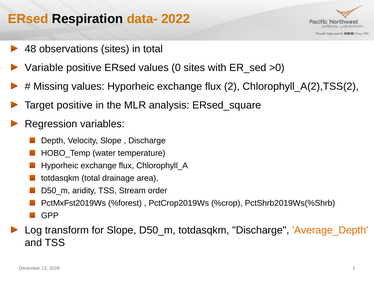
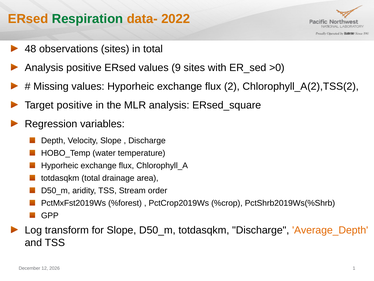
Respiration colour: black -> green
Variable at (44, 68): Variable -> Analysis
0: 0 -> 9
